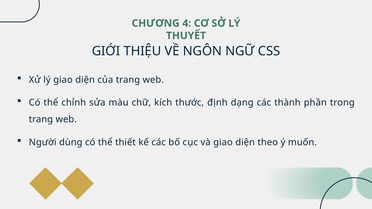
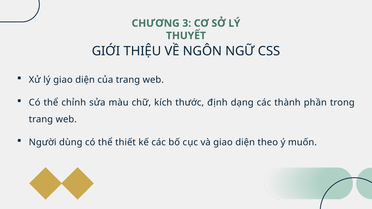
4: 4 -> 3
